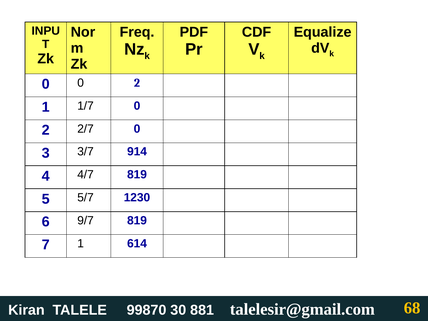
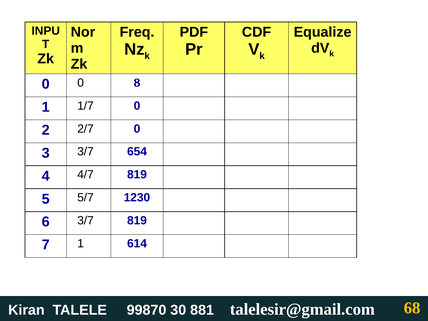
0 0 2: 2 -> 8
914: 914 -> 654
6 9/7: 9/7 -> 3/7
